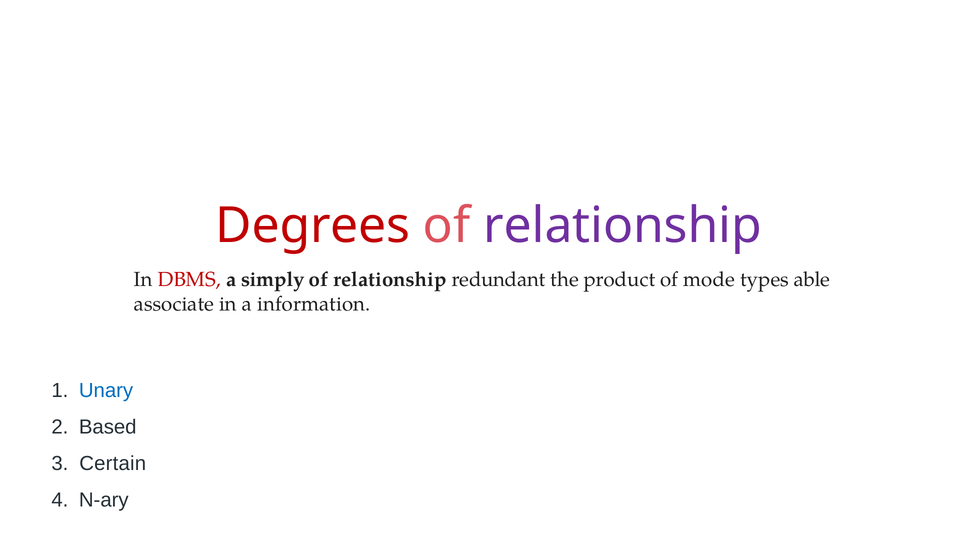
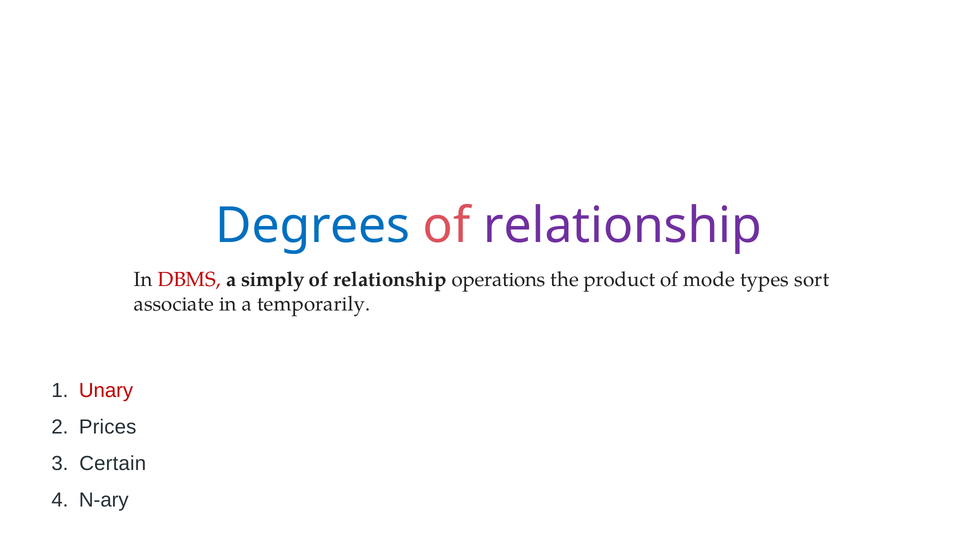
Degrees colour: red -> blue
redundant: redundant -> operations
able: able -> sort
information: information -> temporarily
Unary colour: blue -> red
Based: Based -> Prices
